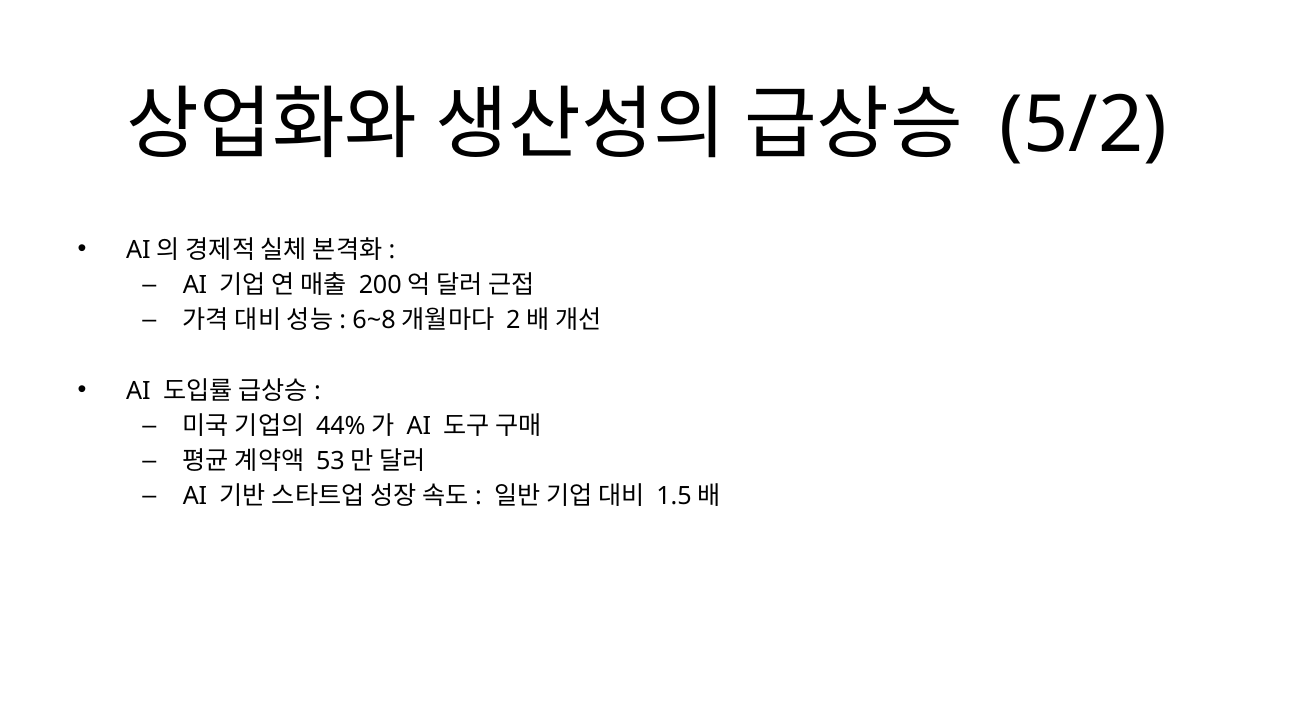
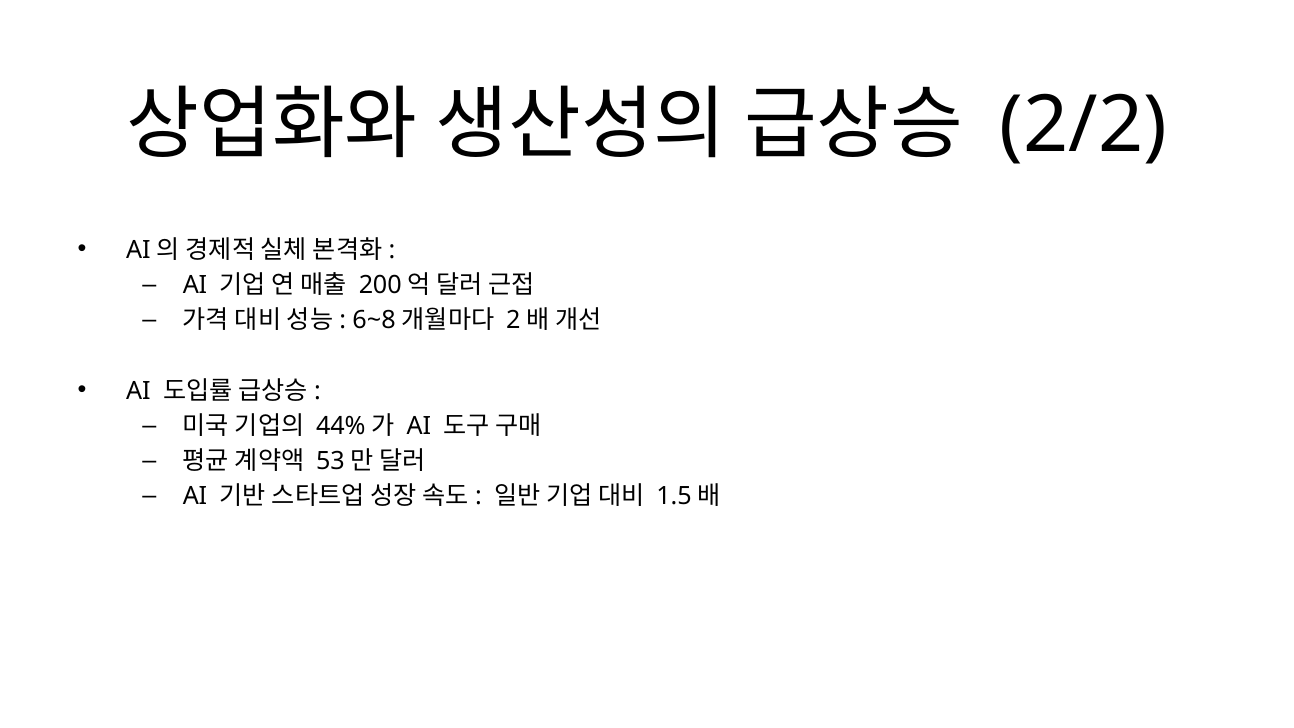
5/2: 5/2 -> 2/2
